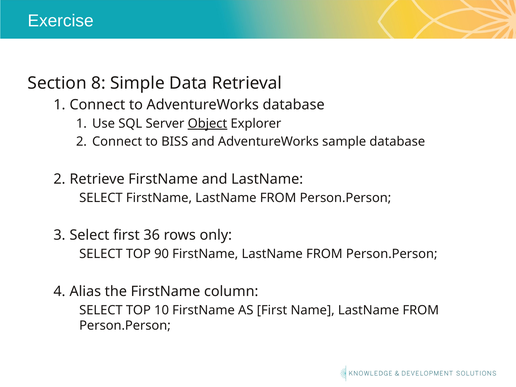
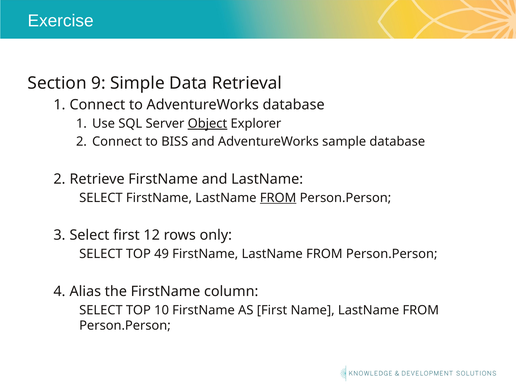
8: 8 -> 9
FROM at (278, 198) underline: none -> present
36: 36 -> 12
90: 90 -> 49
